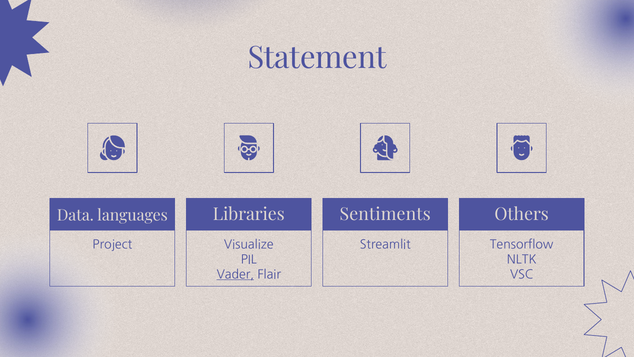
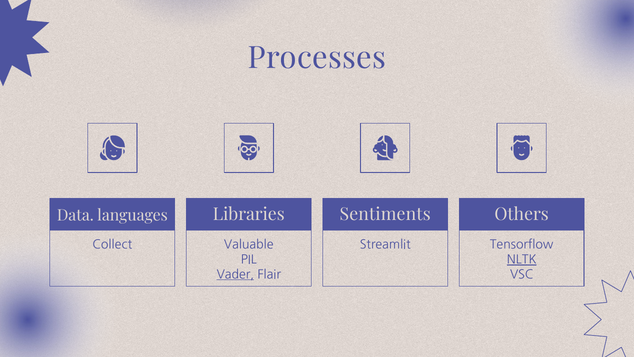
Statement: Statement -> Processes
Project: Project -> Collect
Visualize: Visualize -> Valuable
NLTK underline: none -> present
